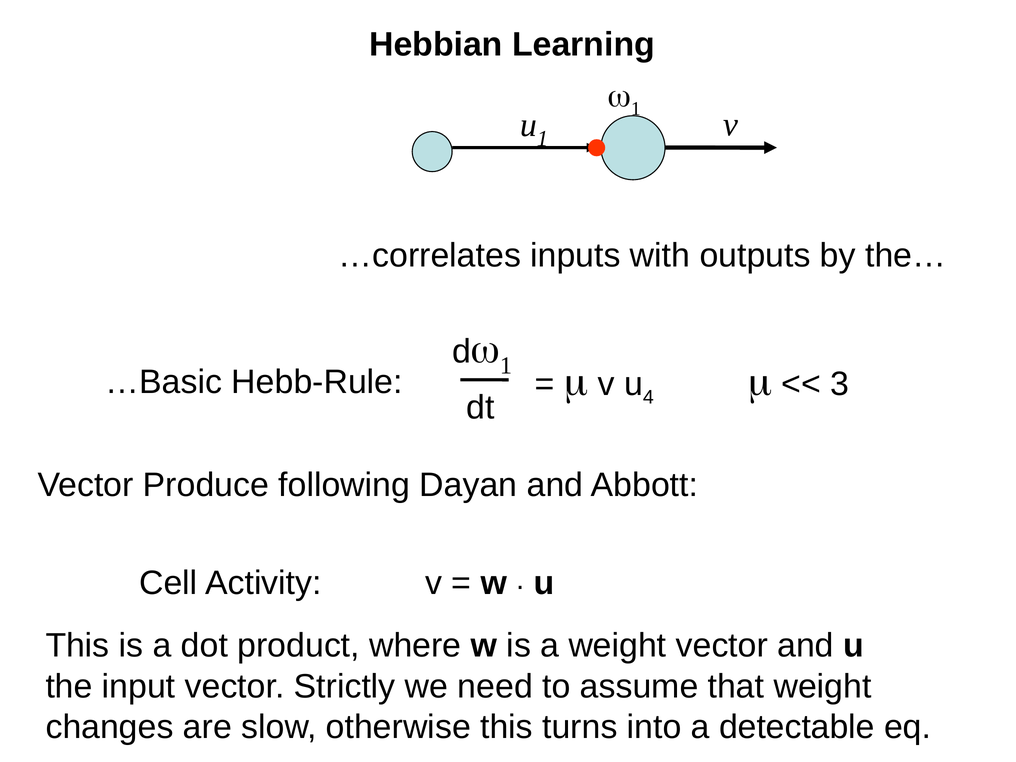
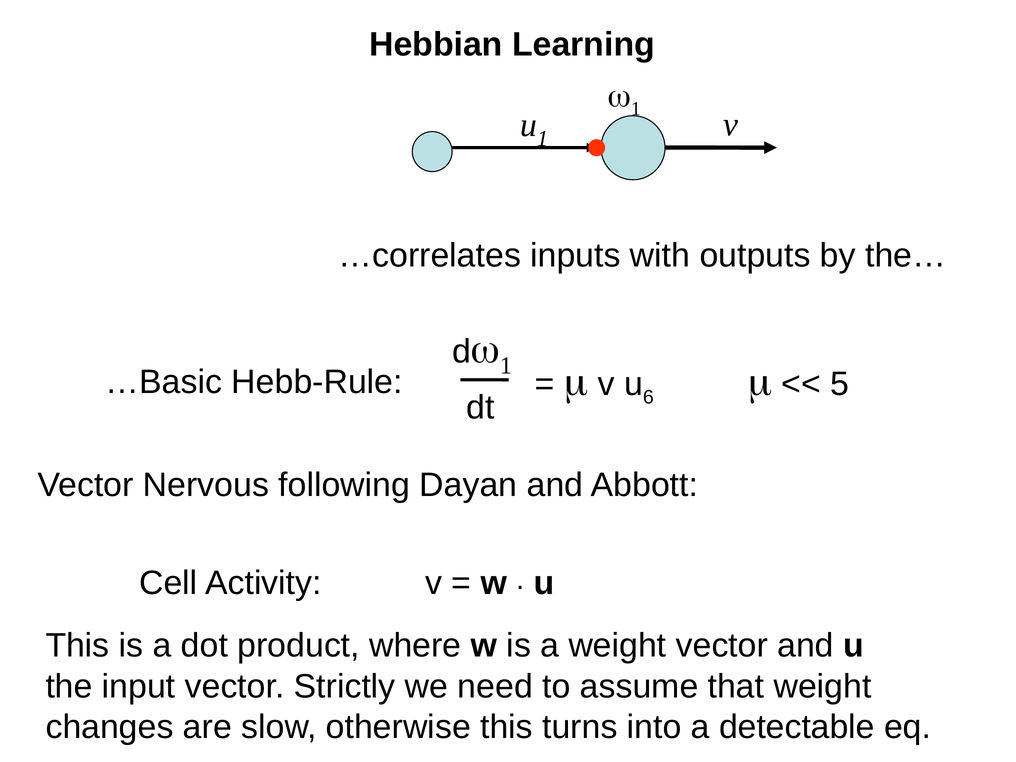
4: 4 -> 6
3: 3 -> 5
Produce: Produce -> Nervous
